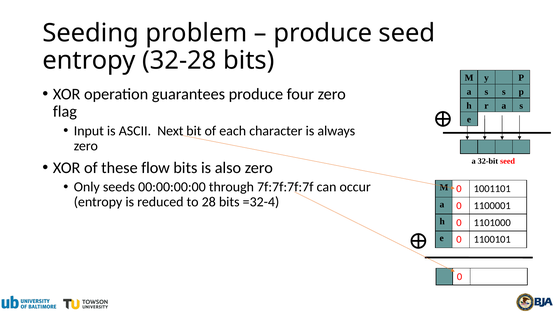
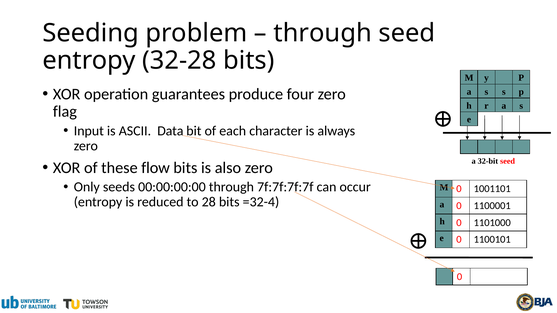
produce at (323, 33): produce -> through
Next: Next -> Data
